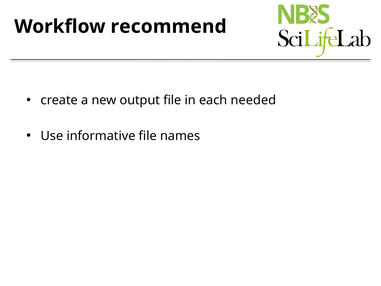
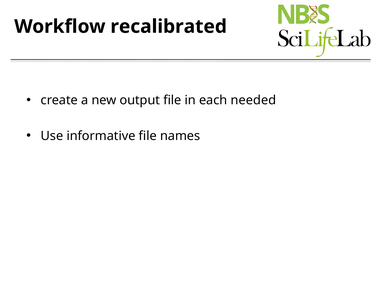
recommend: recommend -> recalibrated
